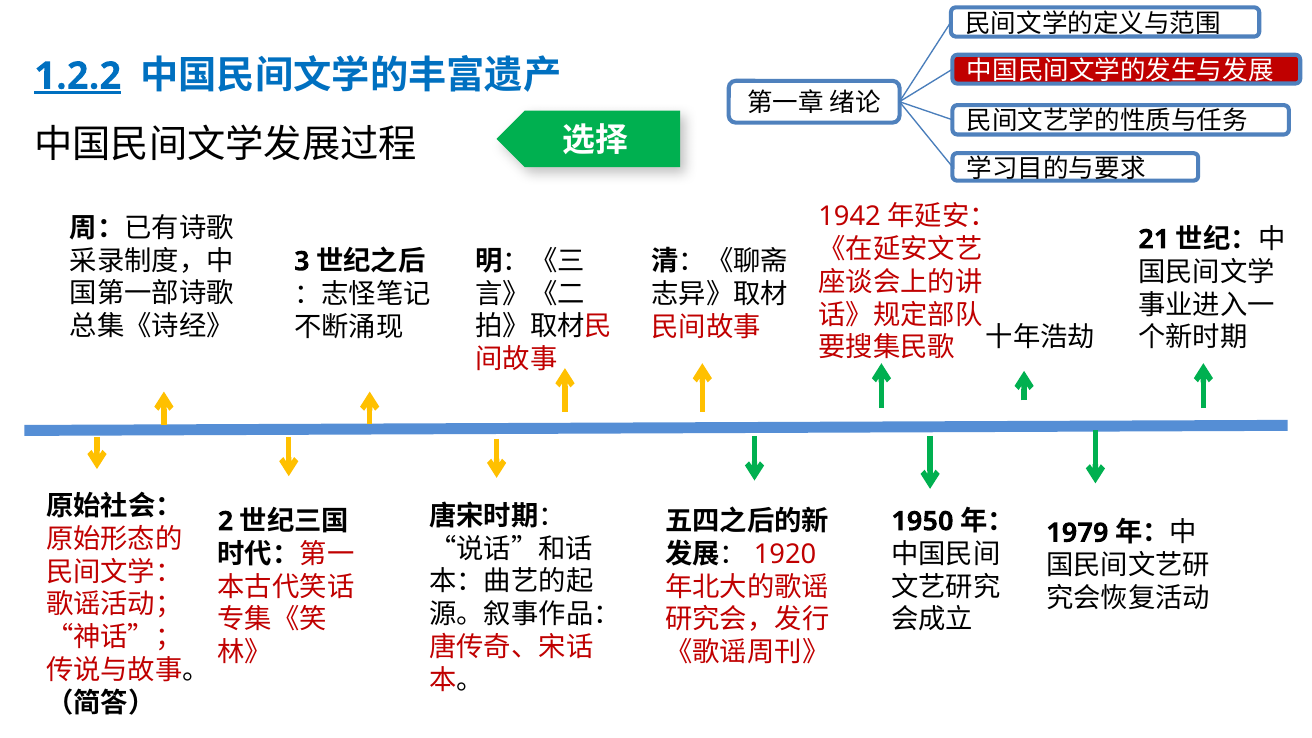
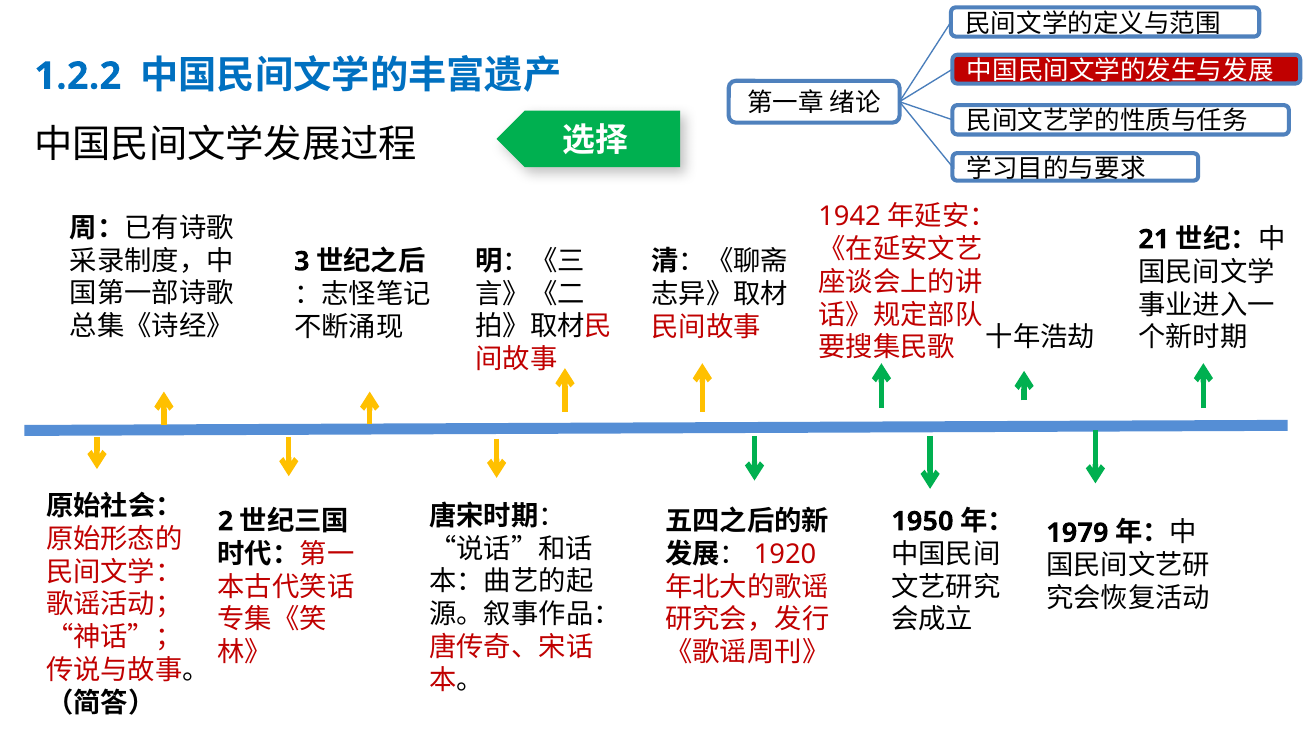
1.2.2 underline: present -> none
